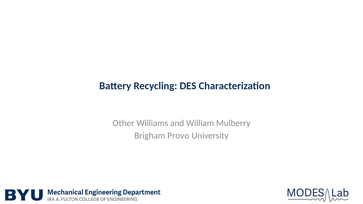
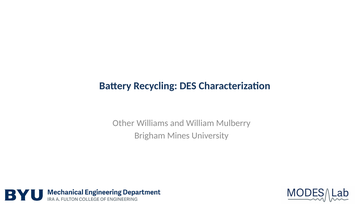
Brigham Provo: Provo -> Mines
